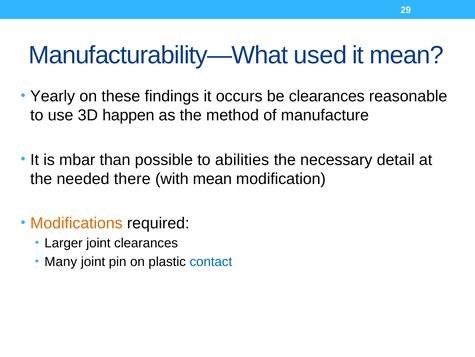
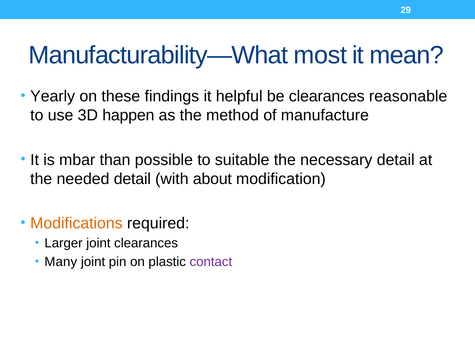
used: used -> most
occurs: occurs -> helpful
abilities: abilities -> suitable
needed there: there -> detail
with mean: mean -> about
contact colour: blue -> purple
